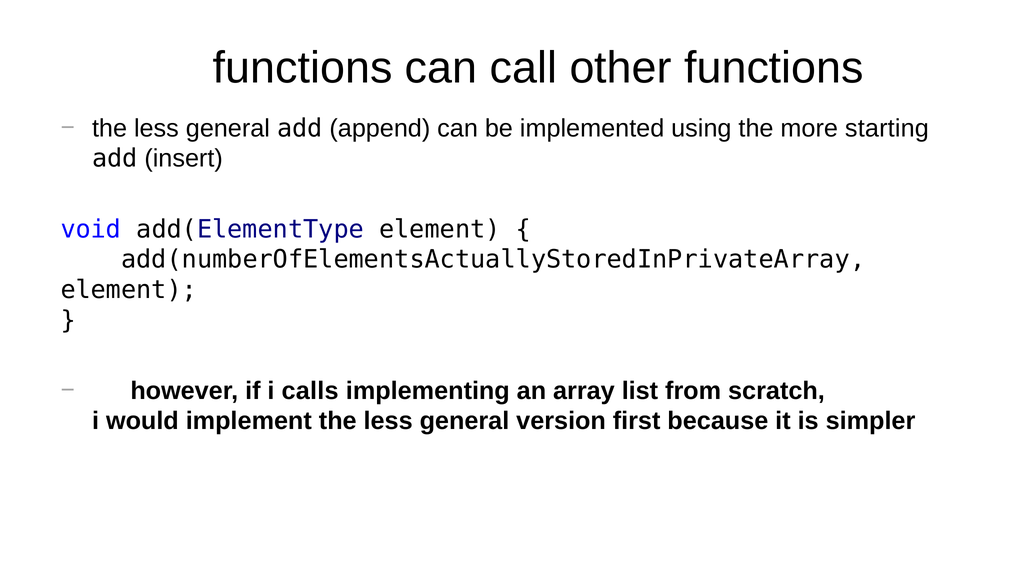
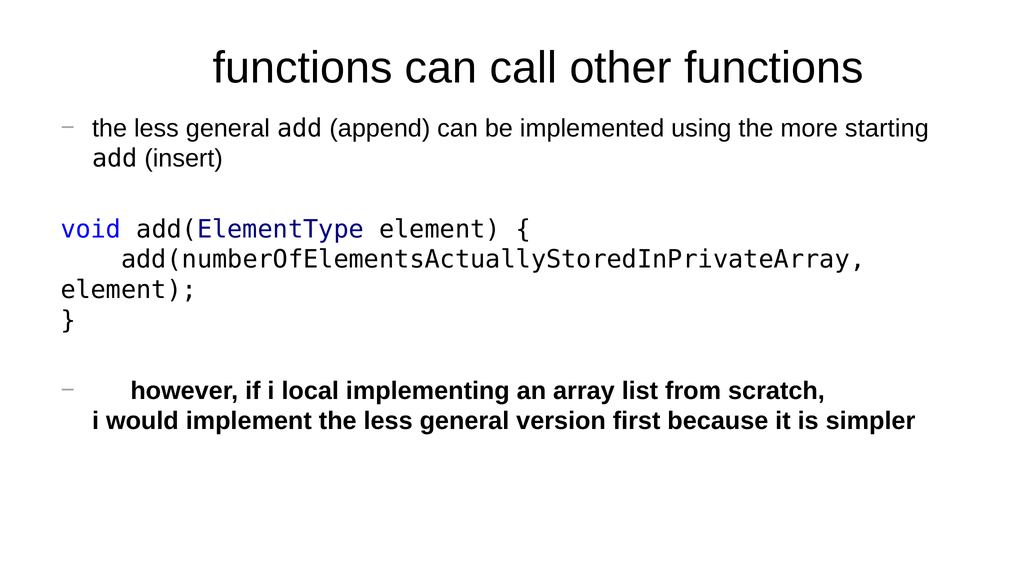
calls: calls -> local
